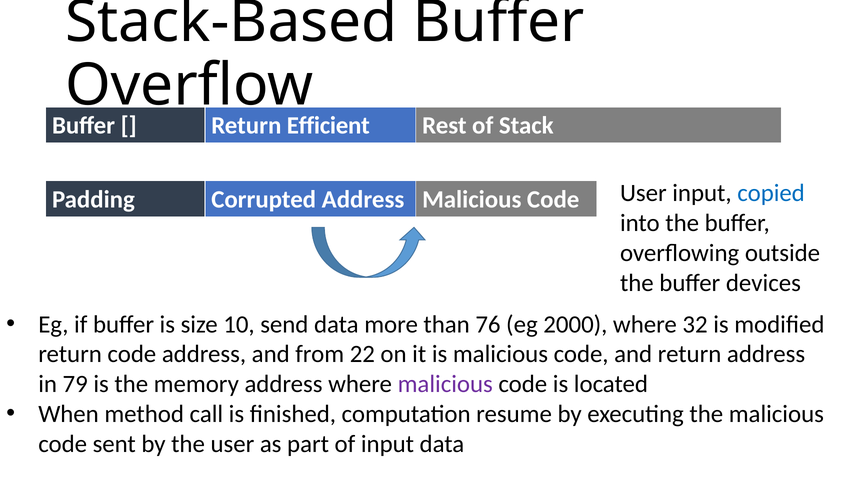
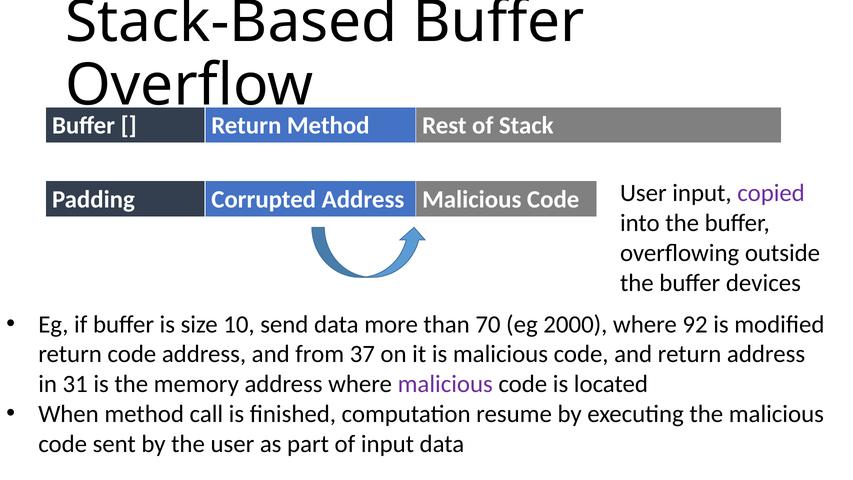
Efficient at (328, 126): Efficient -> Method
copied colour: blue -> purple
76: 76 -> 70
32: 32 -> 92
22: 22 -> 37
79: 79 -> 31
